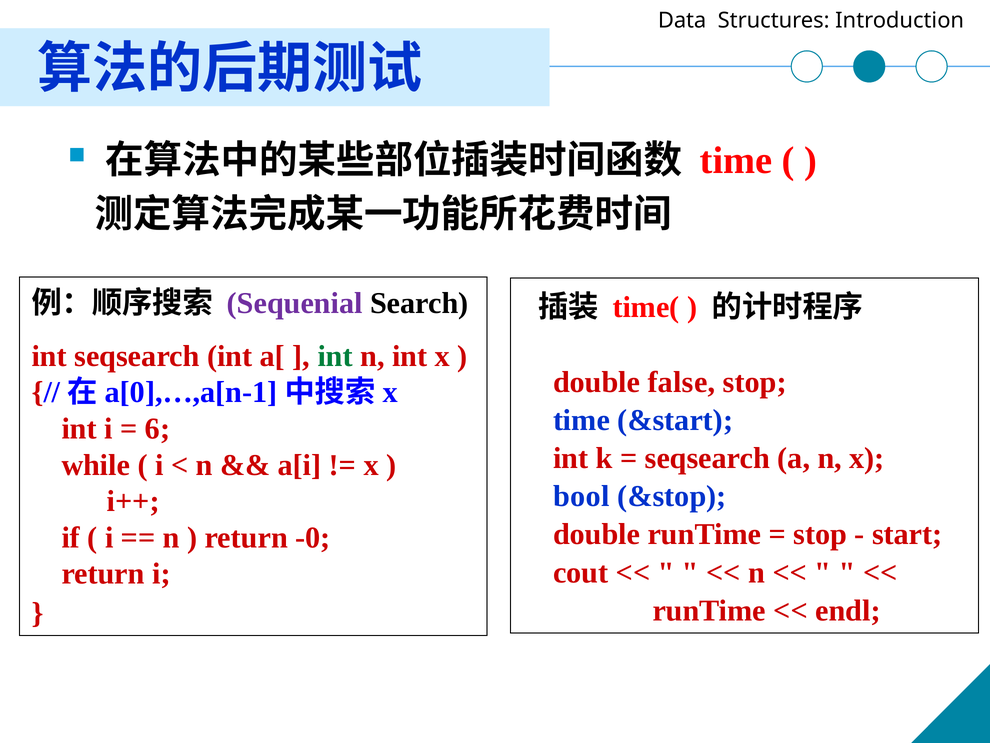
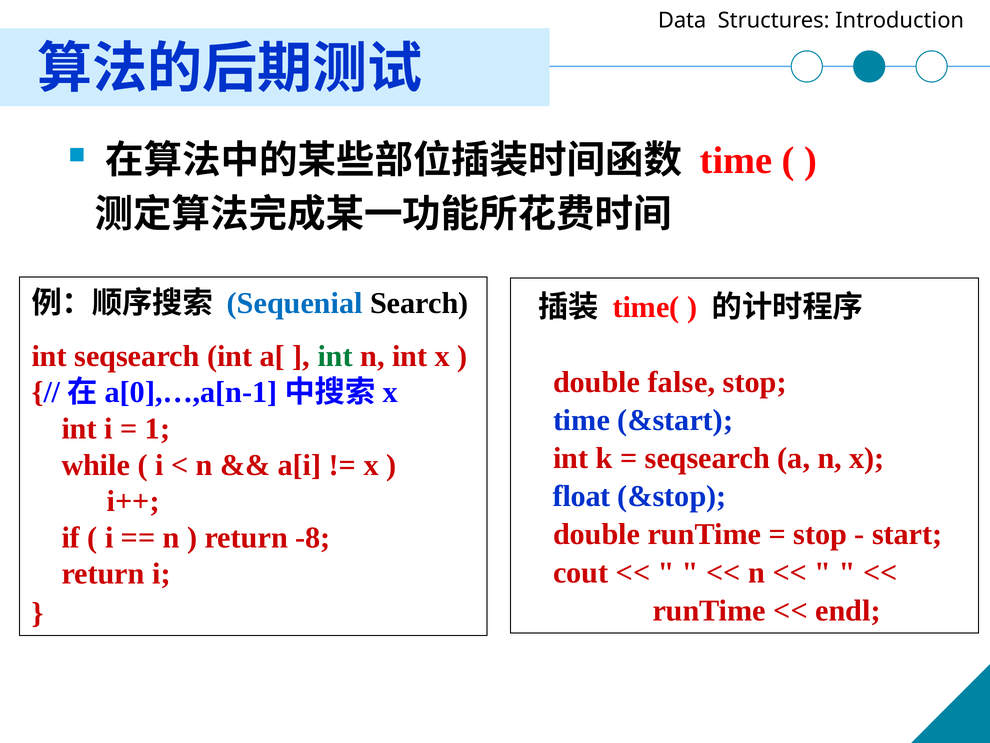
Sequenial colour: purple -> blue
6: 6 -> 1
bool: bool -> float
-0: -0 -> -8
